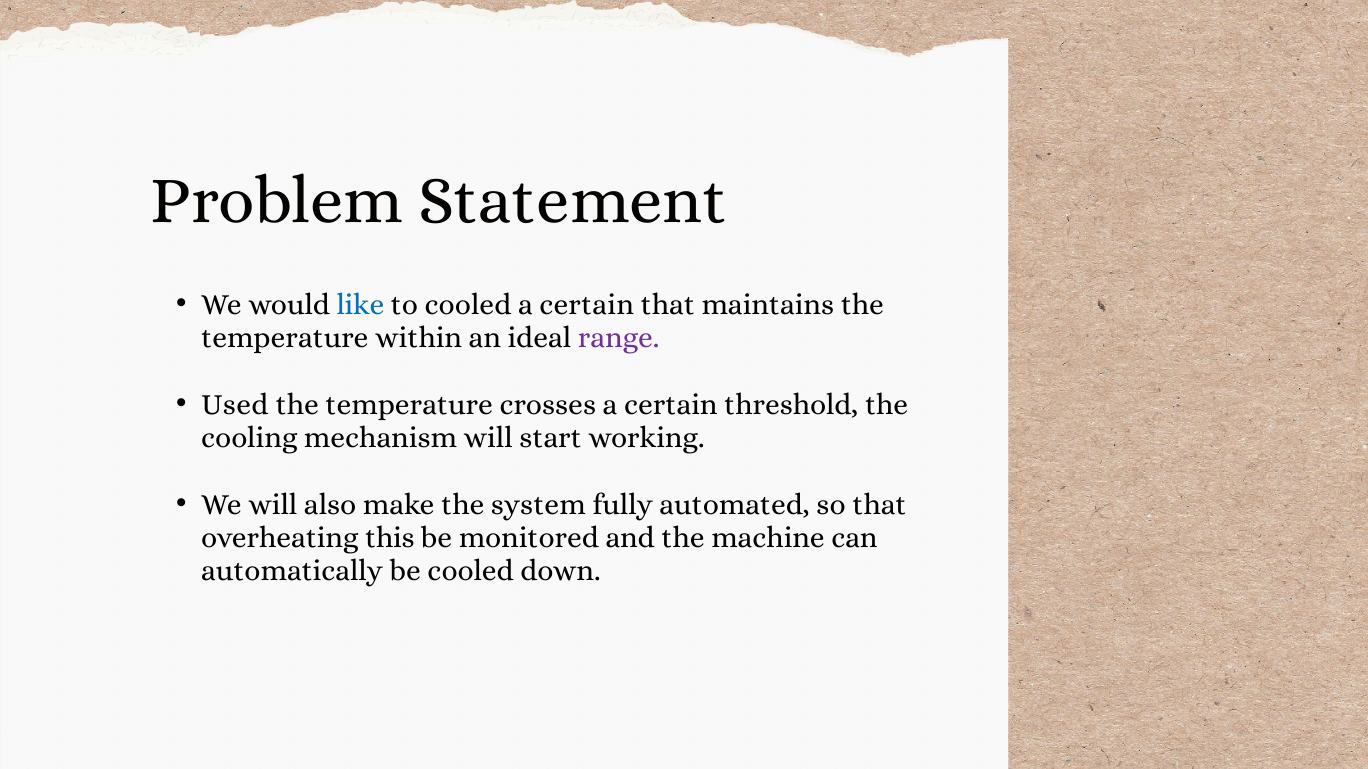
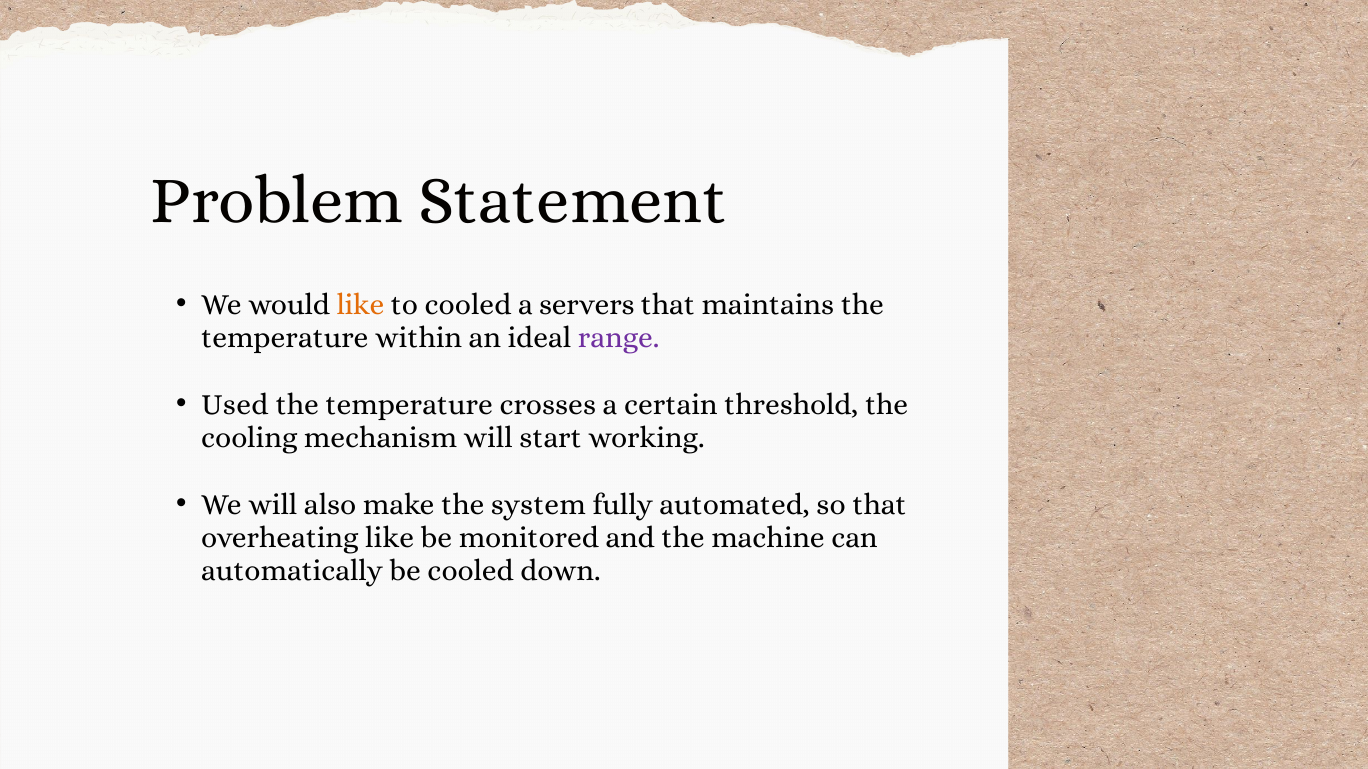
like at (361, 305) colour: blue -> orange
certain at (587, 305): certain -> servers
overheating this: this -> like
